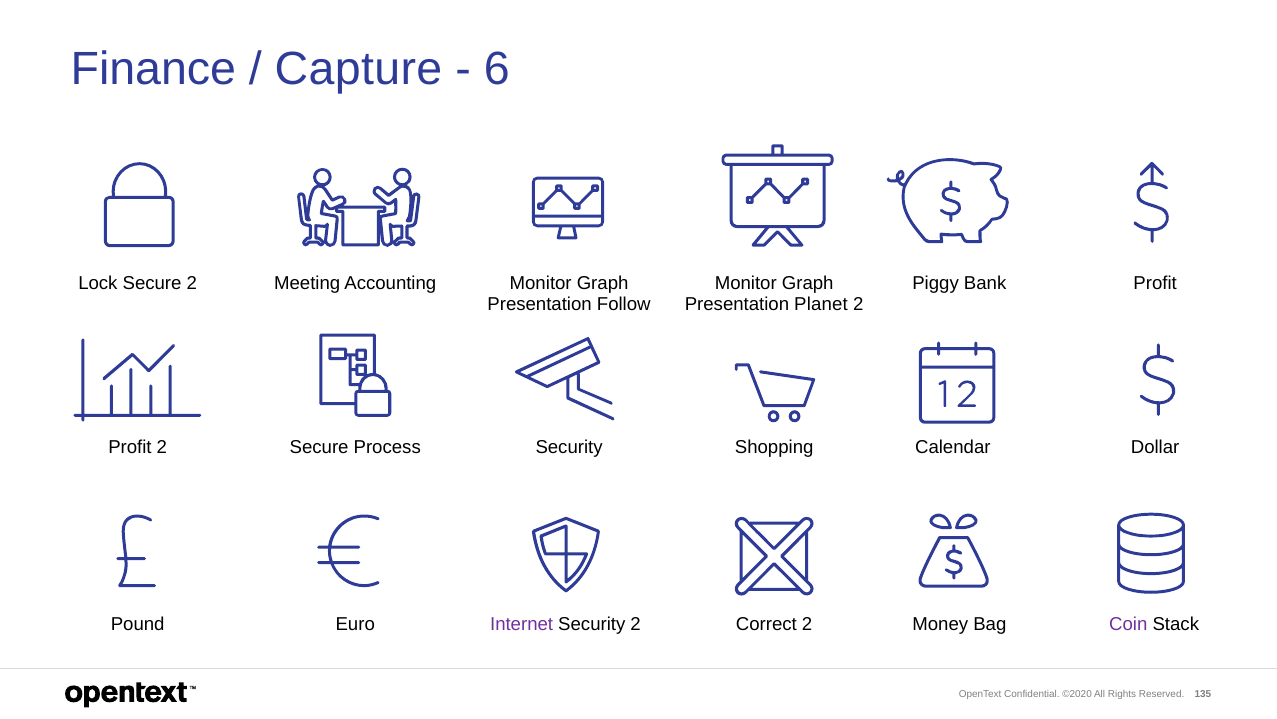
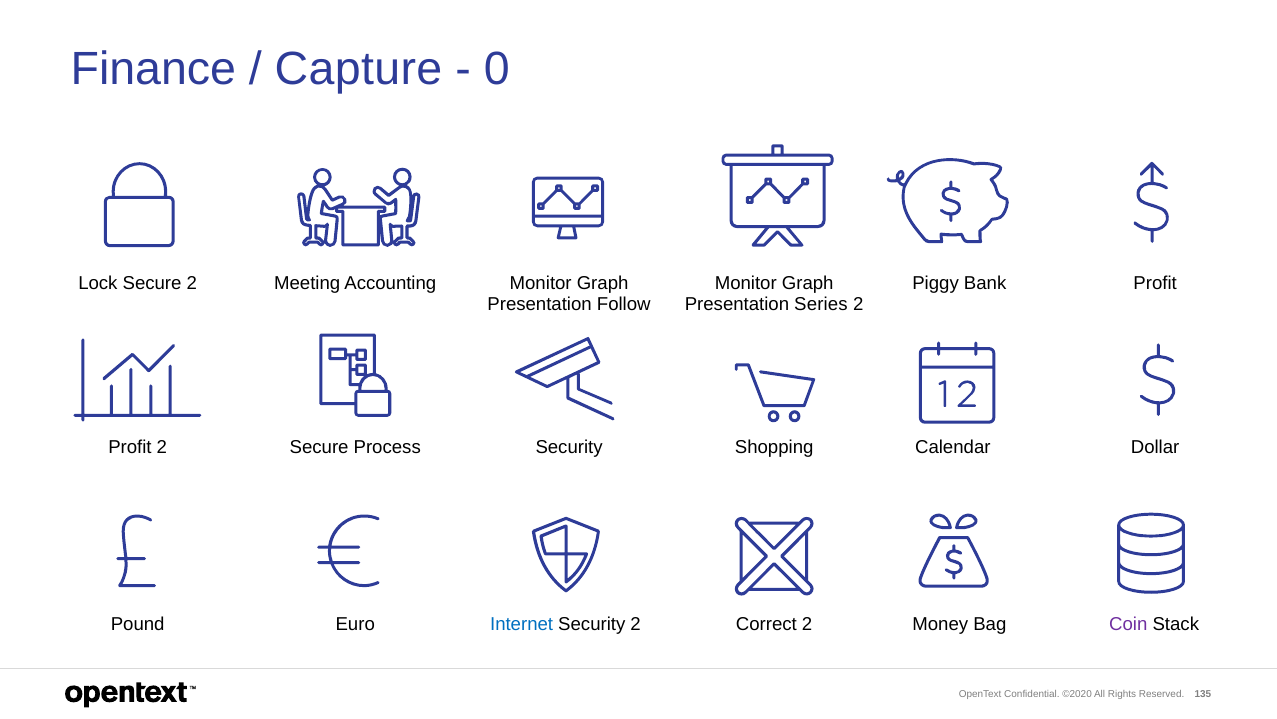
6: 6 -> 0
Planet: Planet -> Series
Internet colour: purple -> blue
